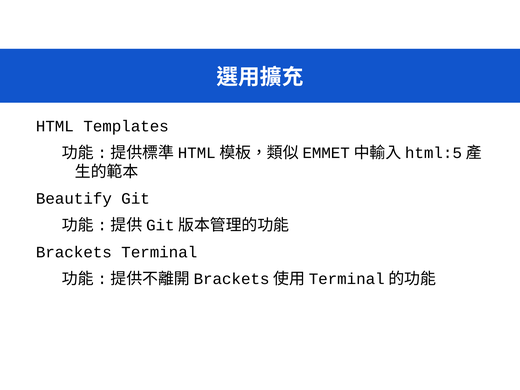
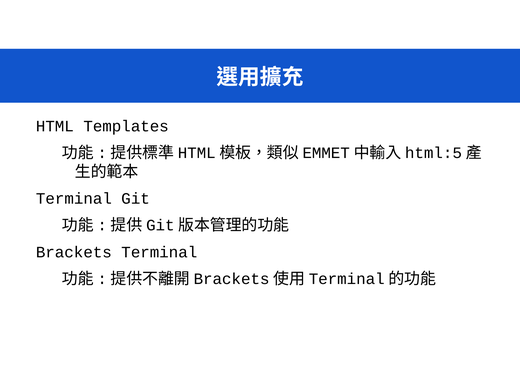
Beautify at (74, 199): Beautify -> Terminal
